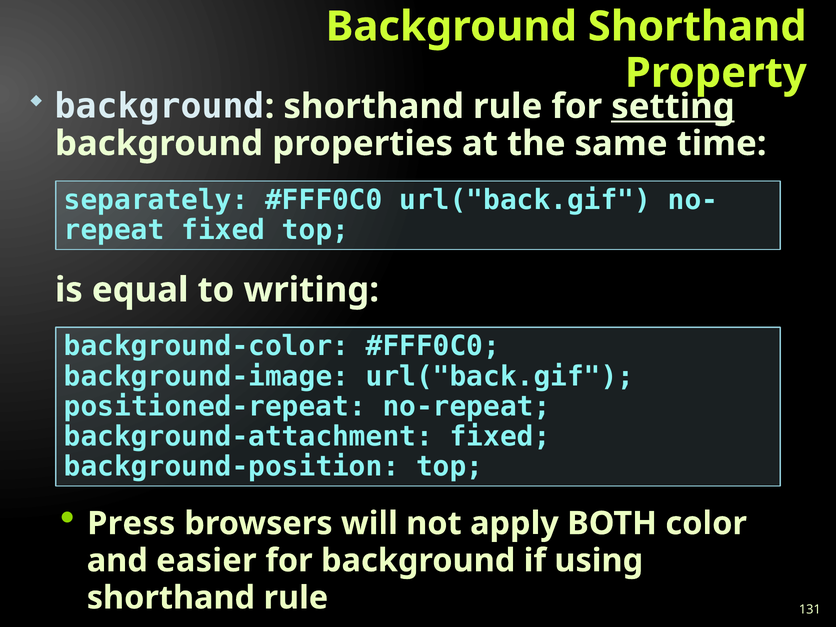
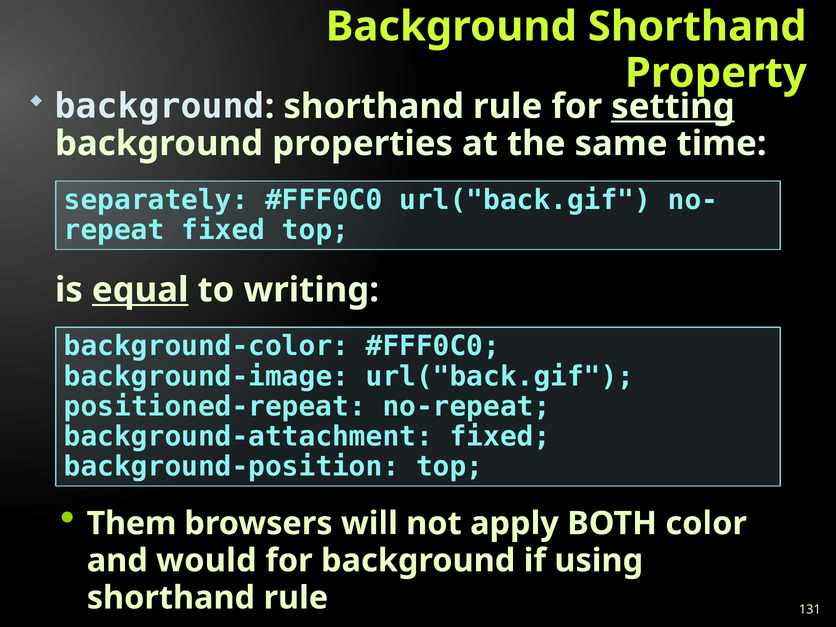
equal underline: none -> present
Press: Press -> Them
easier: easier -> would
